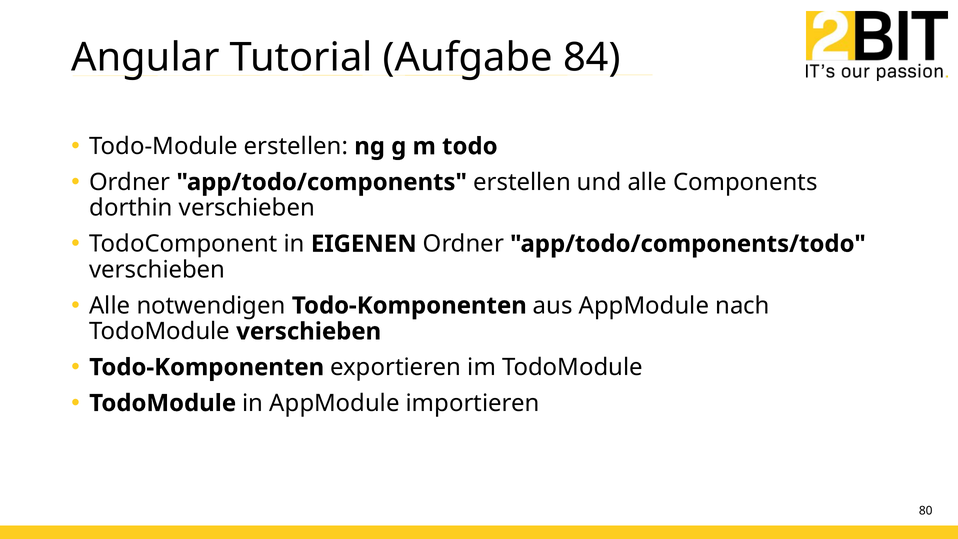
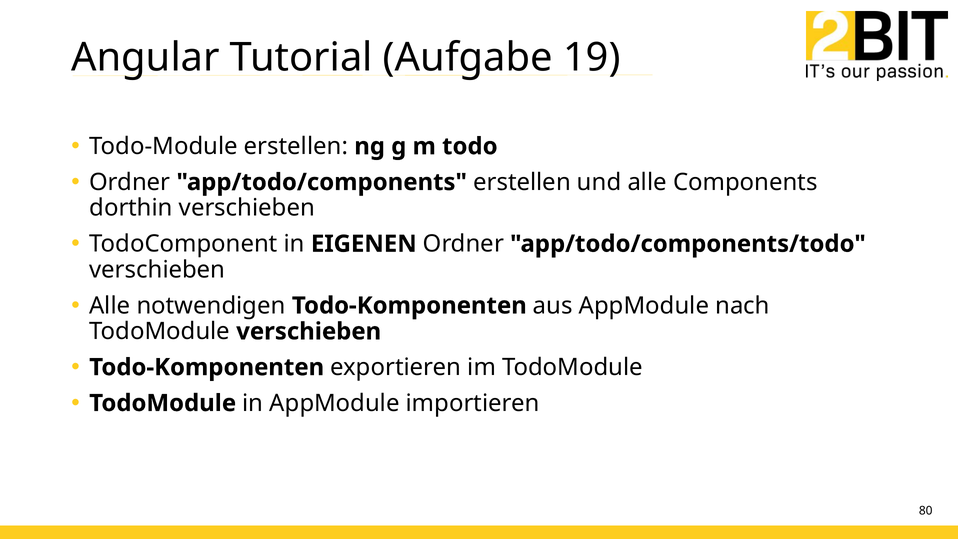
84: 84 -> 19
